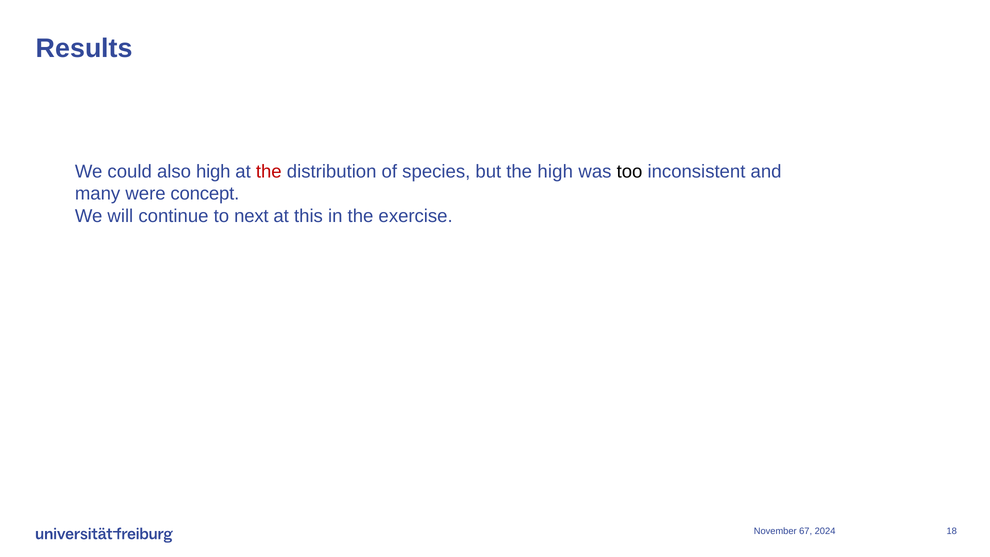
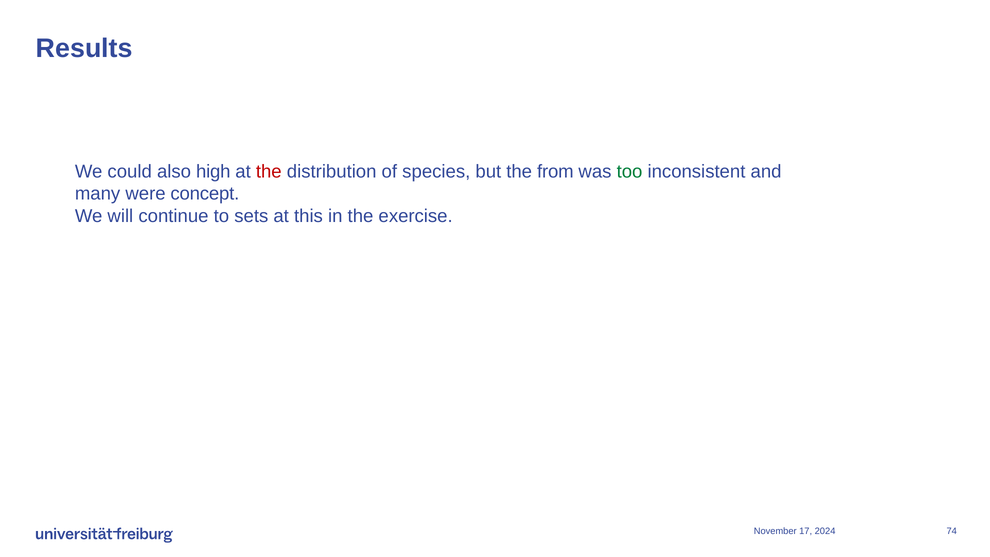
the high: high -> from
too colour: black -> green
next: next -> sets
67: 67 -> 17
18: 18 -> 74
